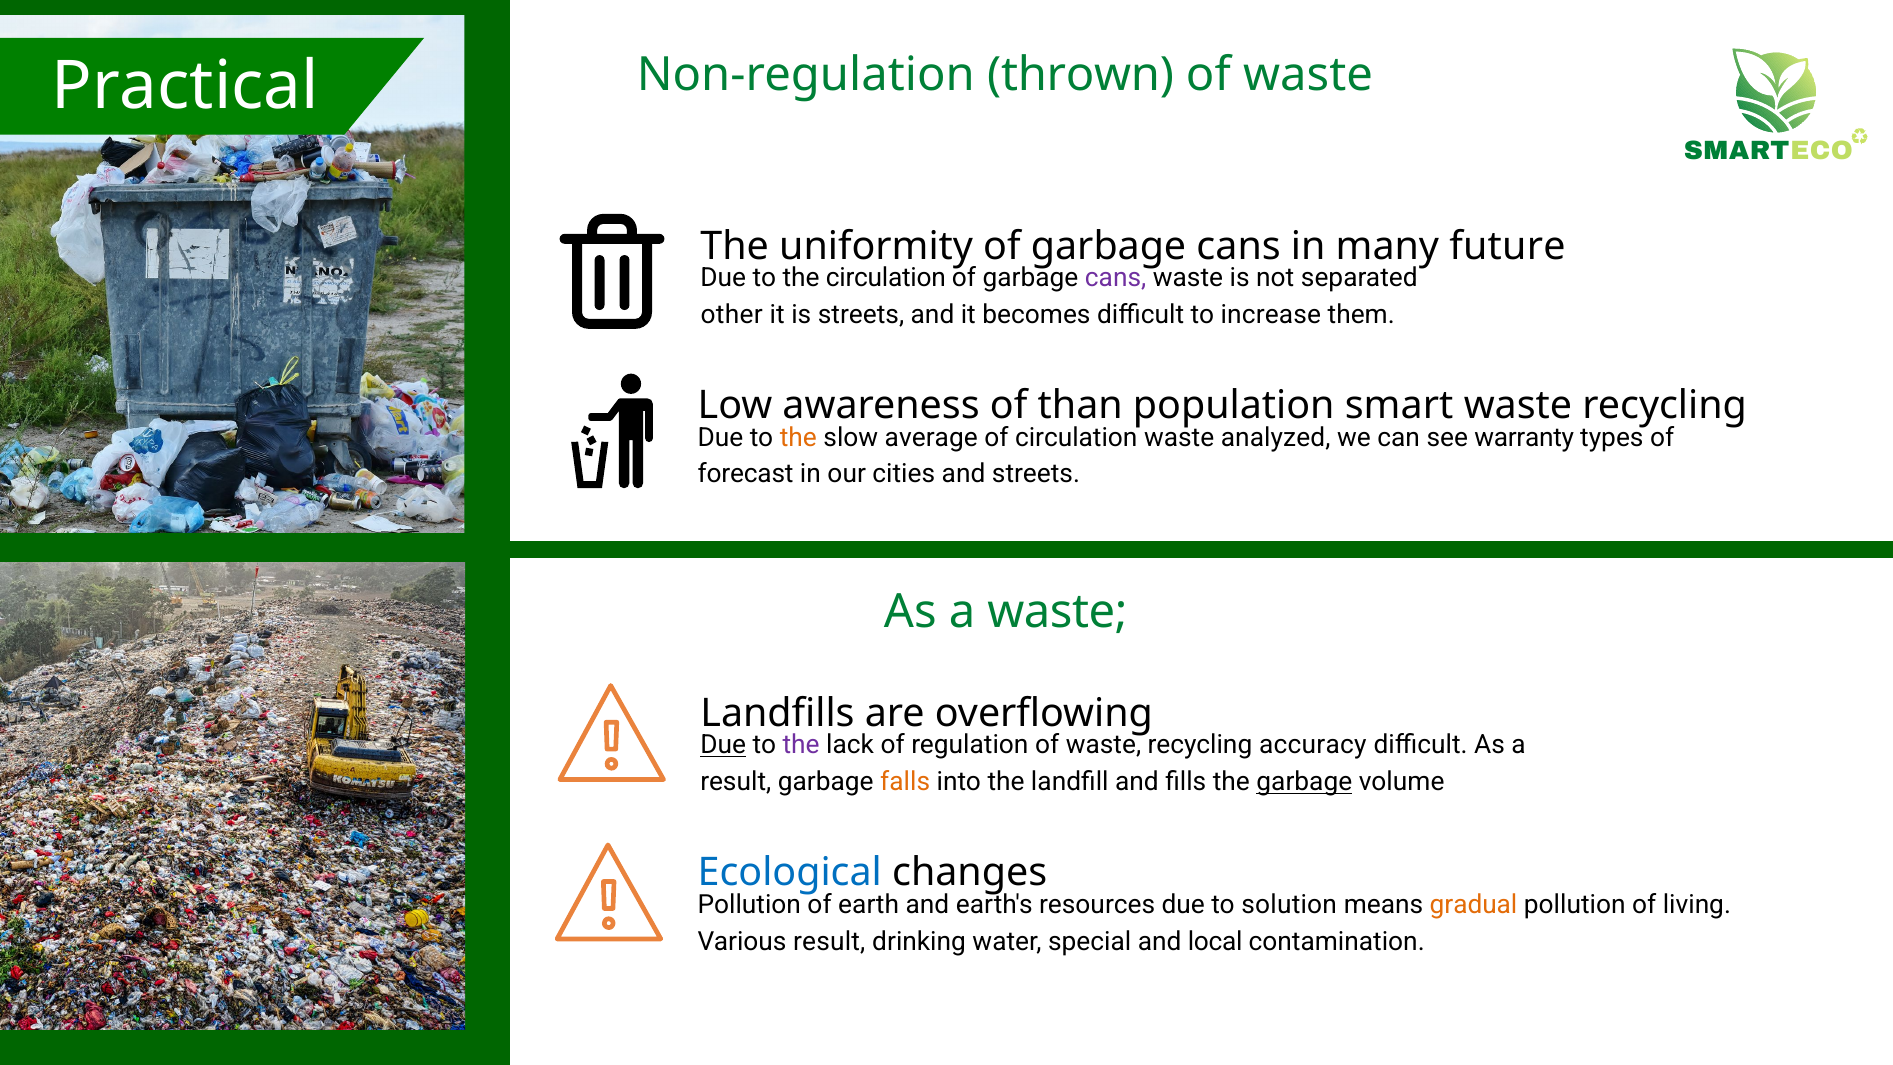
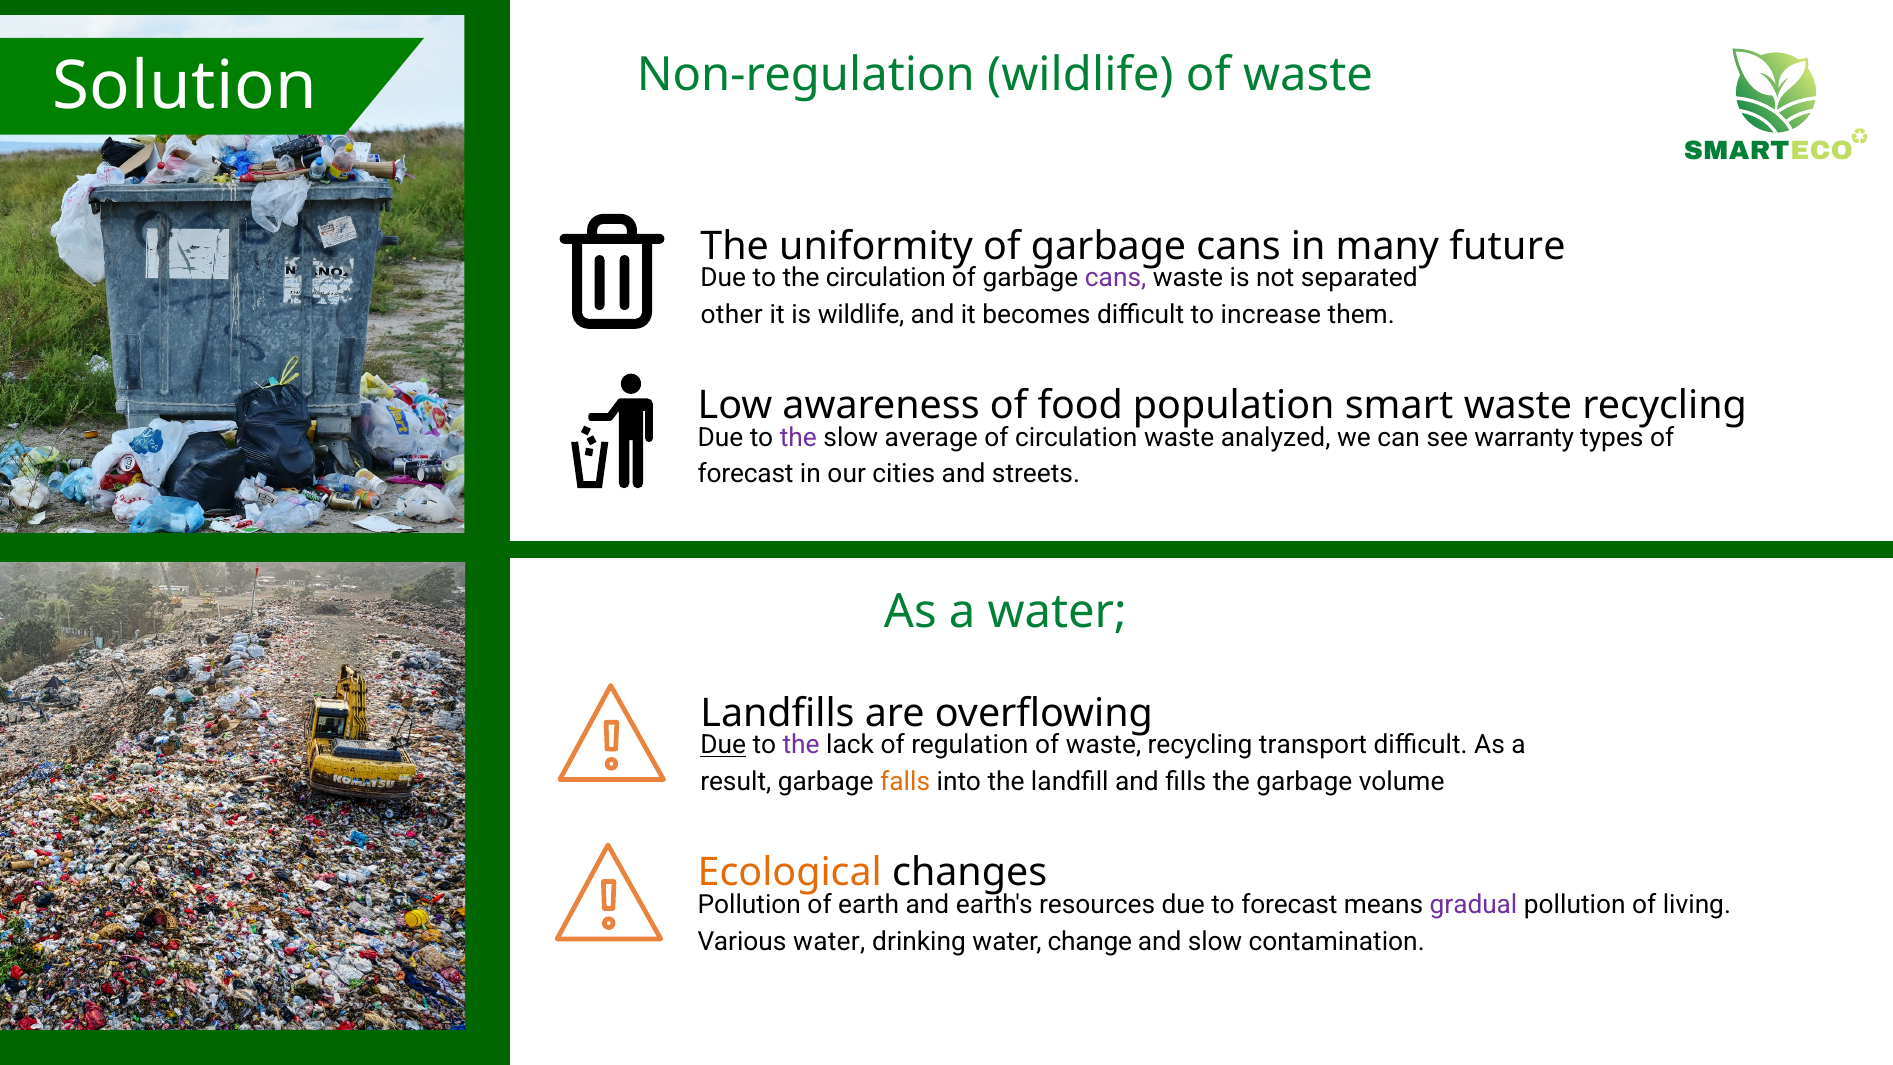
Practical: Practical -> Solution
Non-regulation thrown: thrown -> wildlife
is streets: streets -> wildlife
than: than -> food
the at (798, 437) colour: orange -> purple
a waste: waste -> water
accuracy: accuracy -> transport
garbage at (1304, 782) underline: present -> none
Ecological colour: blue -> orange
to solution: solution -> forecast
gradual colour: orange -> purple
Various result: result -> water
special: special -> change
and local: local -> slow
